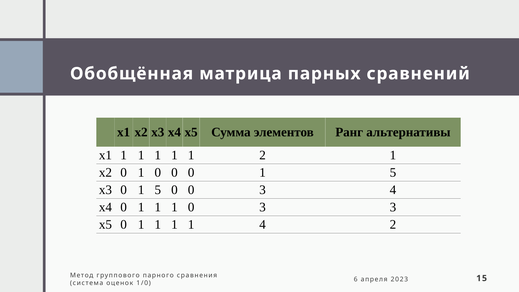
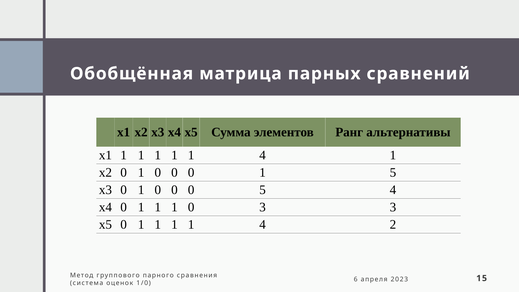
2 at (263, 155): 2 -> 4
x3 0 1 5: 5 -> 0
0 0 3: 3 -> 5
